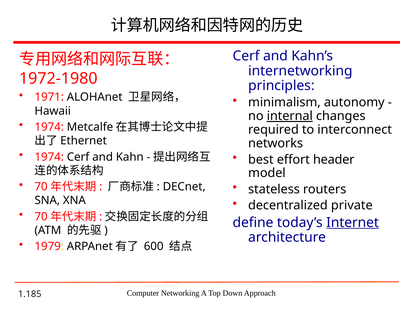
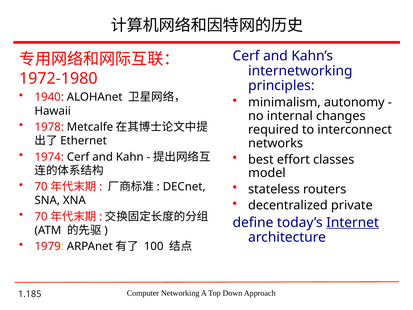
1971: 1971 -> 1940
internal underline: present -> none
1974 at (49, 127): 1974 -> 1978
header: header -> classes
600: 600 -> 100
